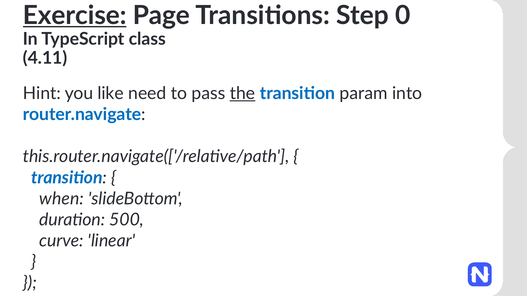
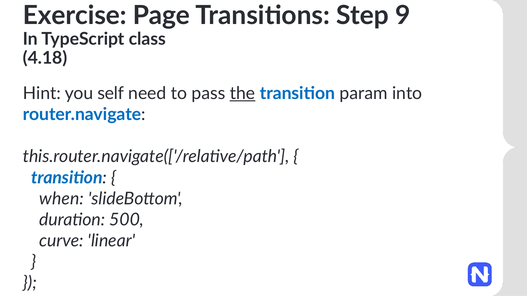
Exercise underline: present -> none
0: 0 -> 9
4.11: 4.11 -> 4.18
like: like -> self
